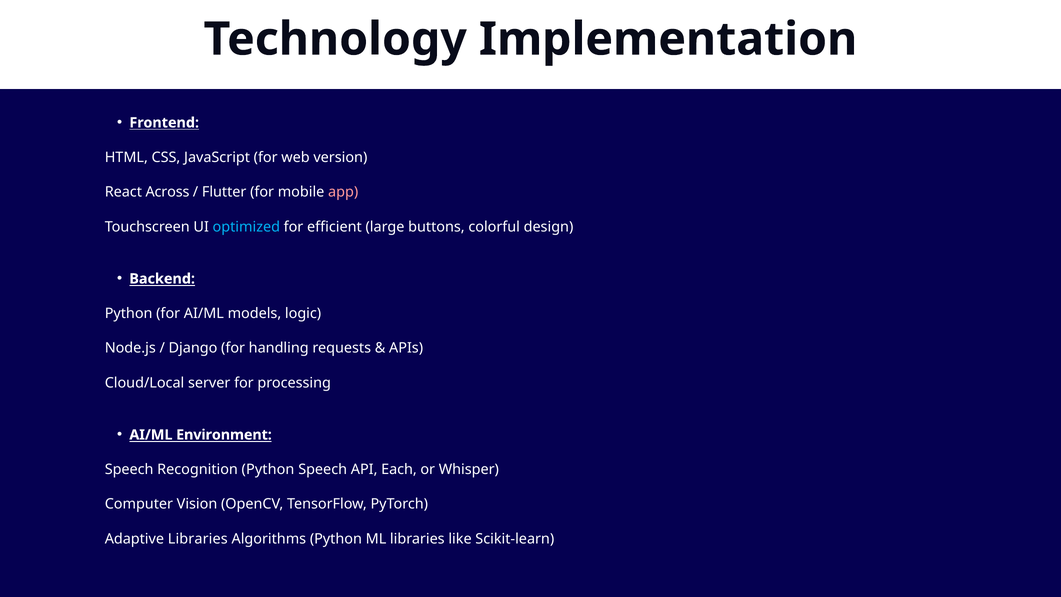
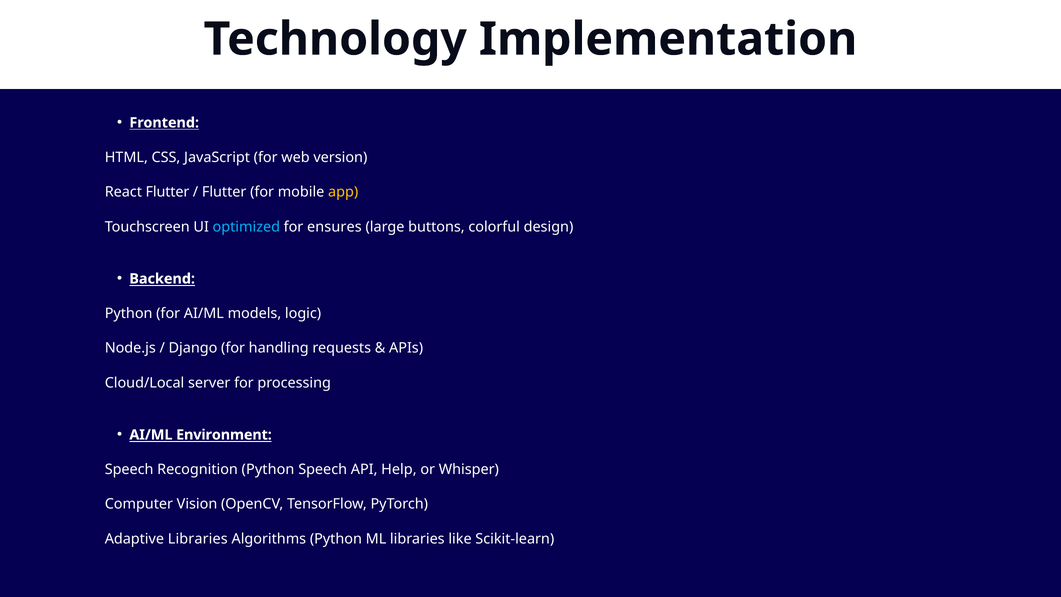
React Across: Across -> Flutter
app colour: pink -> yellow
efficient: efficient -> ensures
Each: Each -> Help
